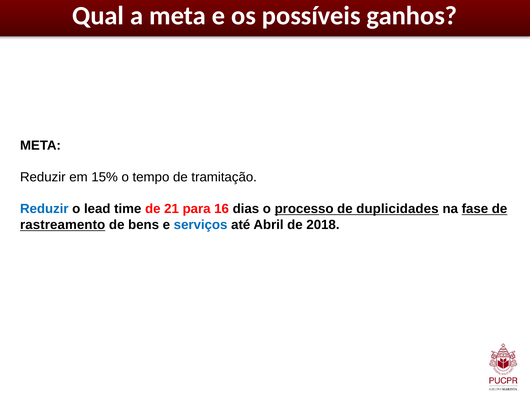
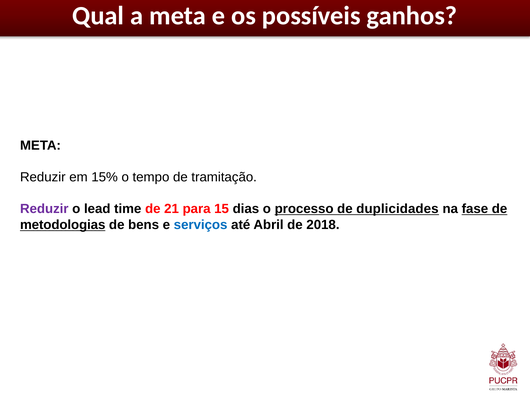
Reduzir at (44, 209) colour: blue -> purple
16: 16 -> 15
rastreamento: rastreamento -> metodologias
